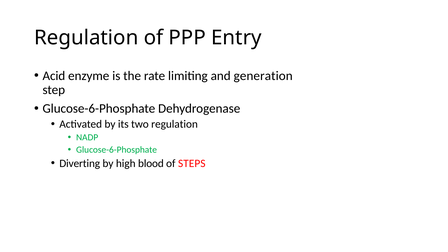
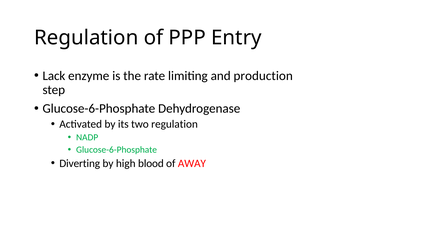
Acid: Acid -> Lack
generation: generation -> production
STEPS: STEPS -> AWAY
